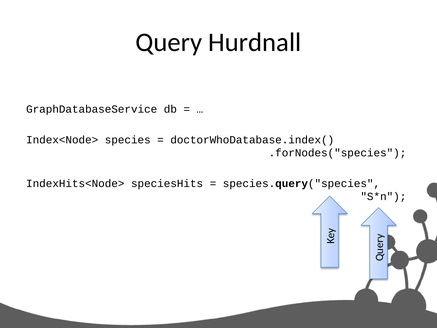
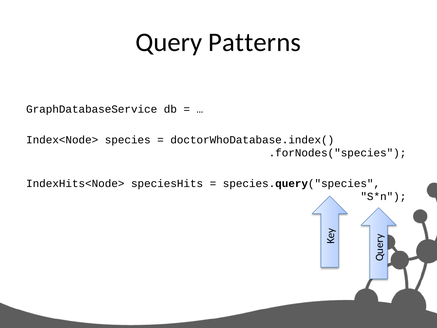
Hurdnall: Hurdnall -> Patterns
